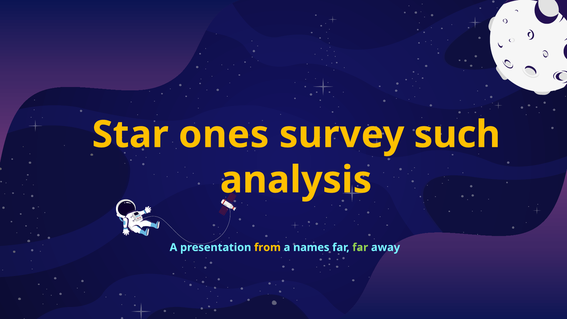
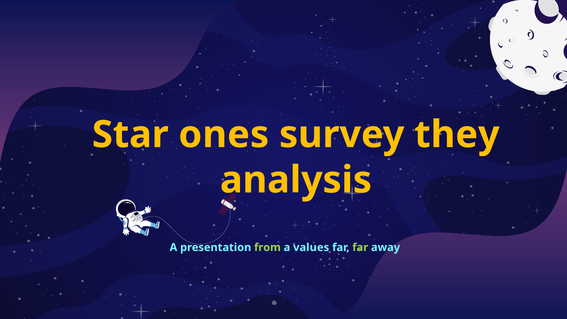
such: such -> they
from colour: yellow -> light green
names: names -> values
